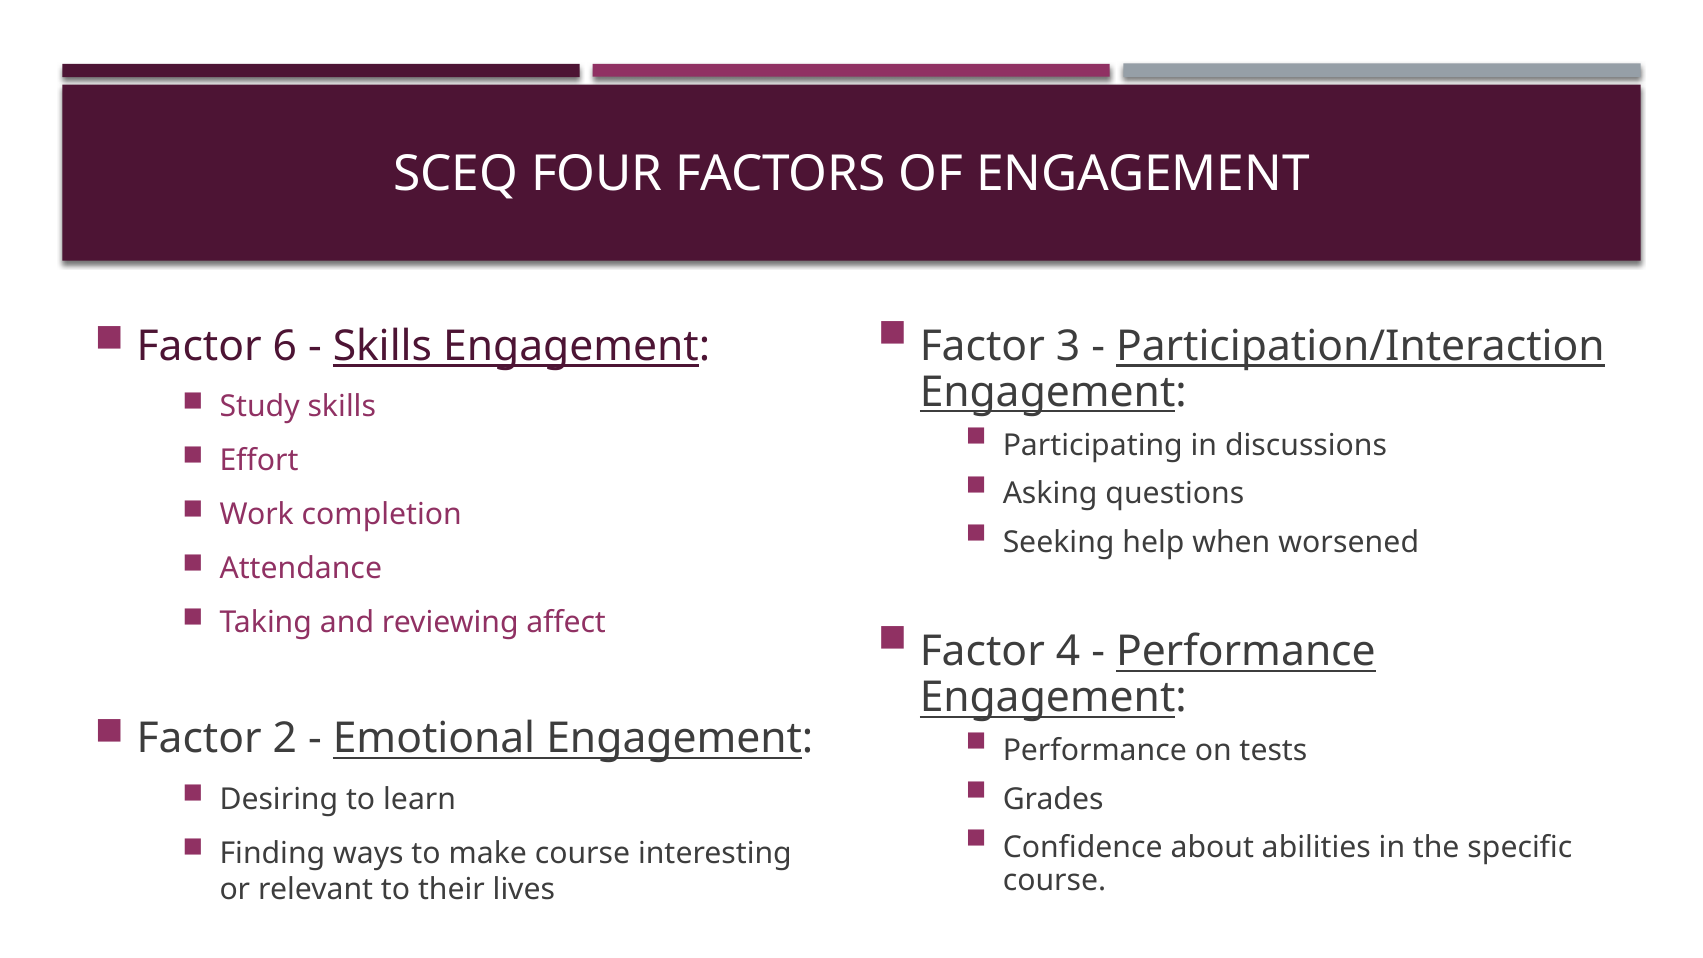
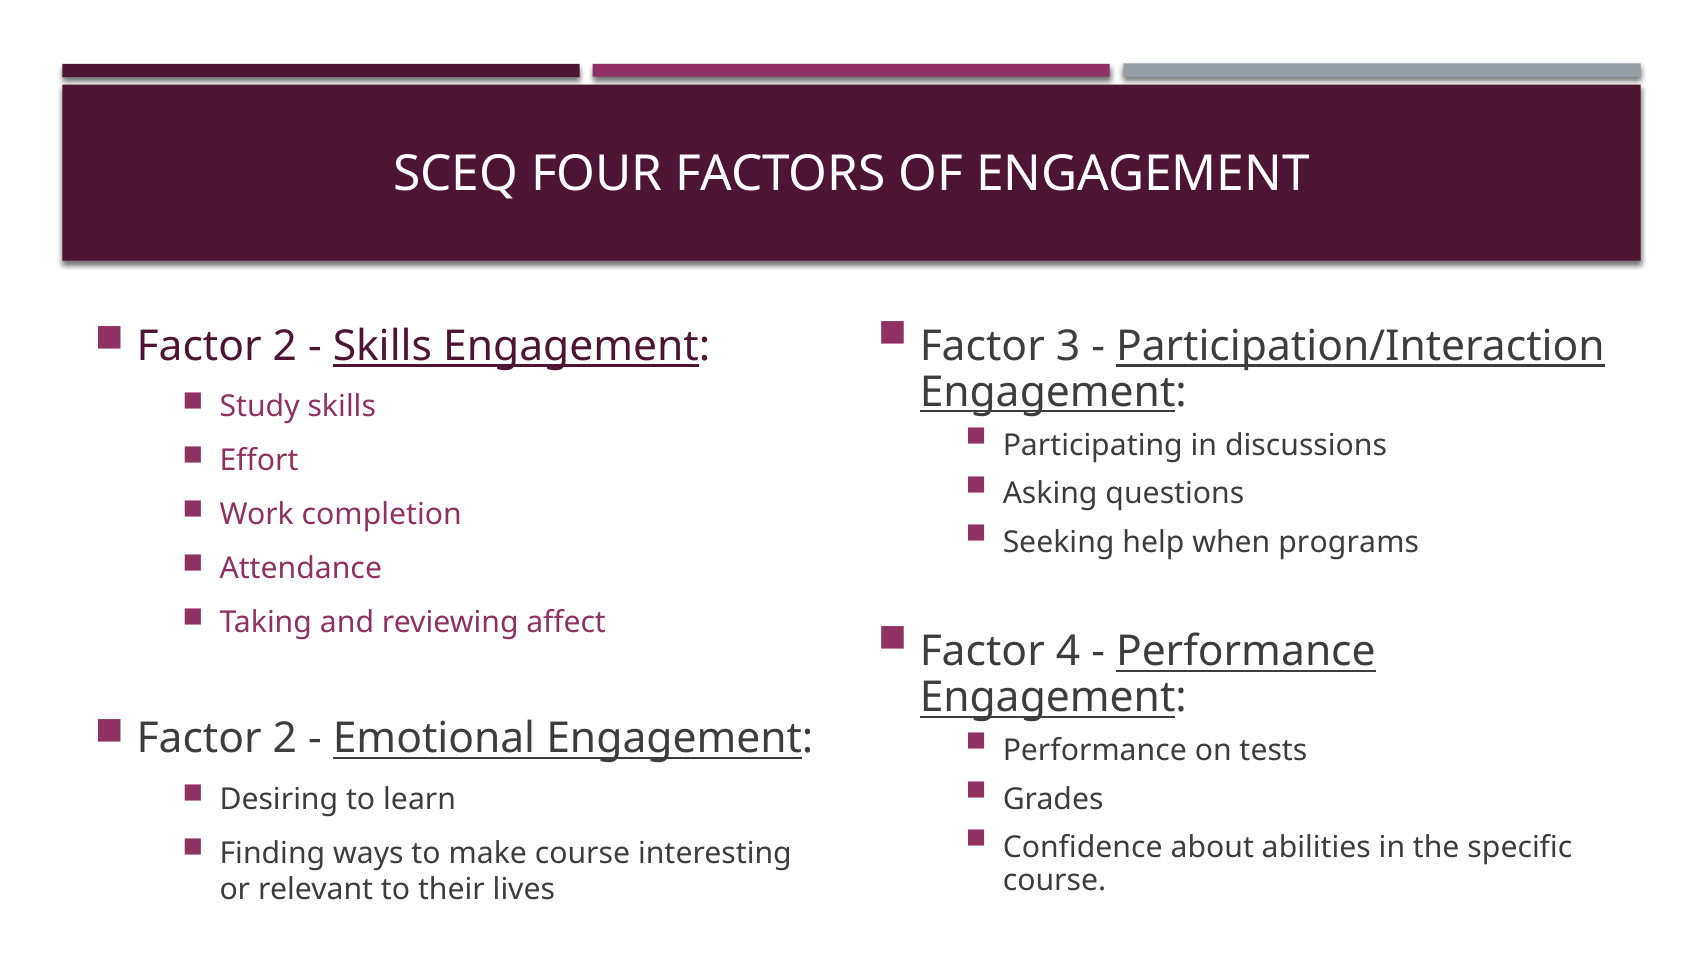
6 at (285, 346): 6 -> 2
worsened: worsened -> programs
